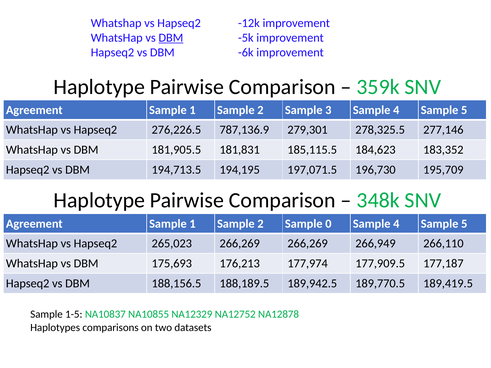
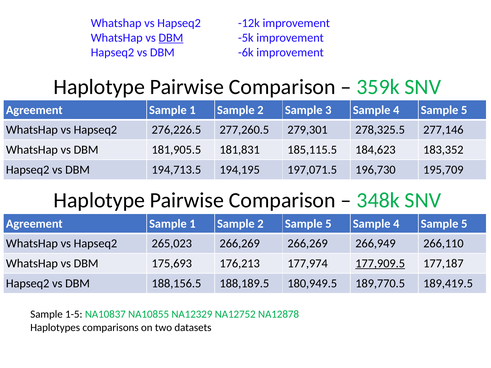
787,136.9: 787,136.9 -> 277,260.5
2 Sample 0: 0 -> 5
177,909.5 underline: none -> present
189,942.5: 189,942.5 -> 180,949.5
